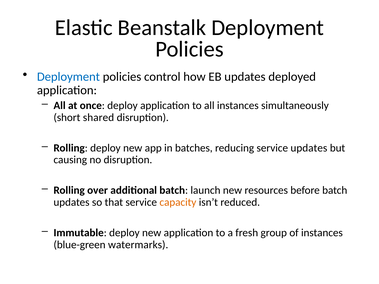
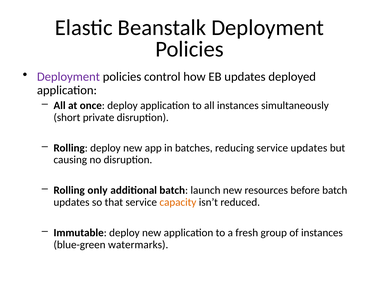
Deployment at (68, 77) colour: blue -> purple
shared: shared -> private
over: over -> only
